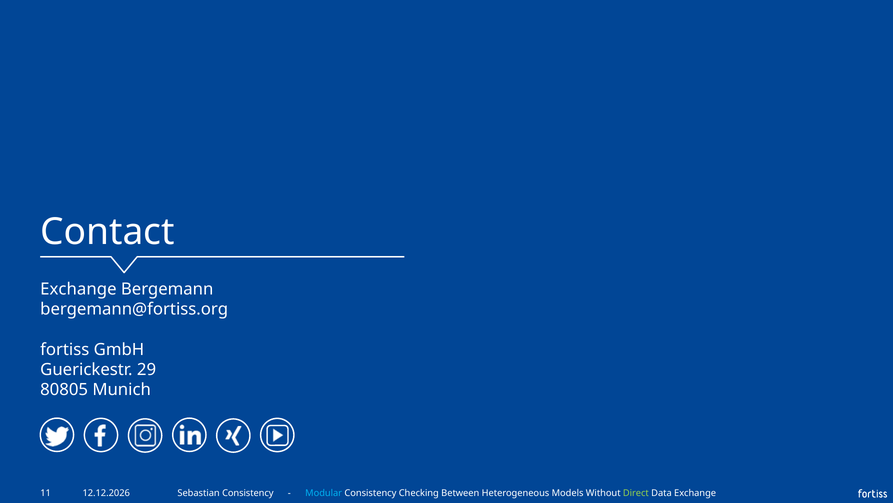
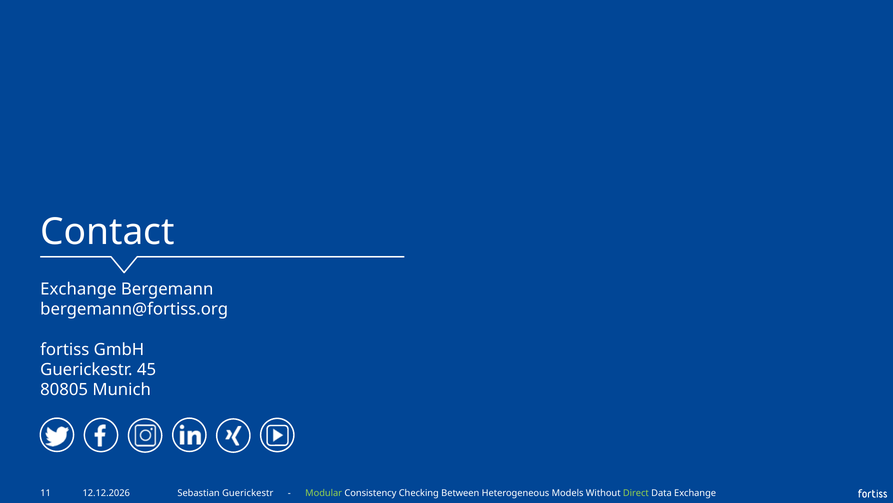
29: 29 -> 45
Sebastian Consistency: Consistency -> Guerickestr
Modular colour: light blue -> light green
